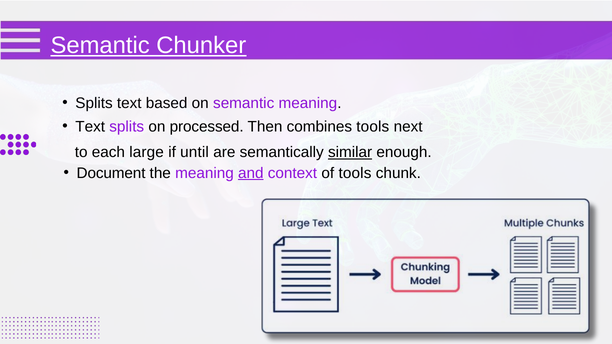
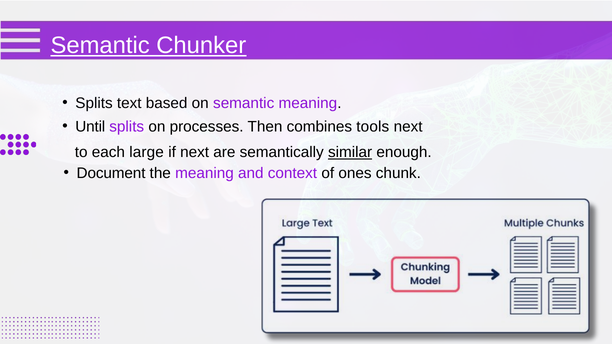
Text at (90, 127): Text -> Until
processed: processed -> processes
if until: until -> next
and underline: present -> none
of tools: tools -> ones
